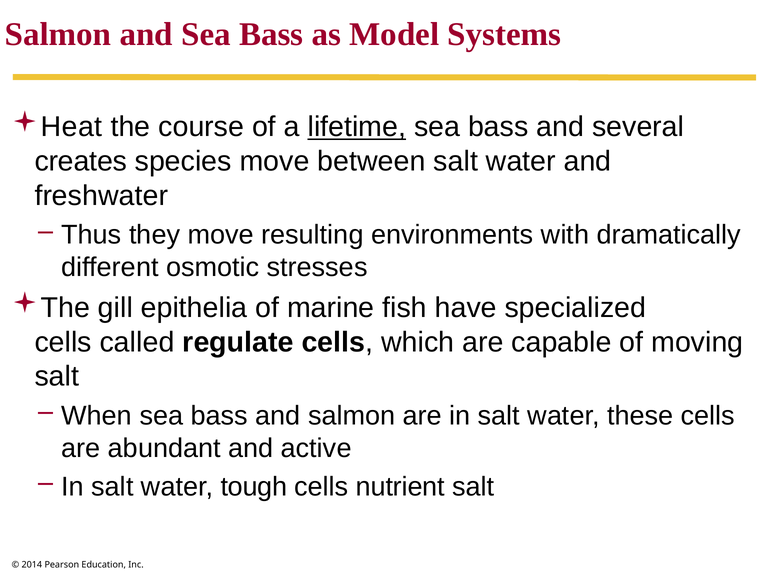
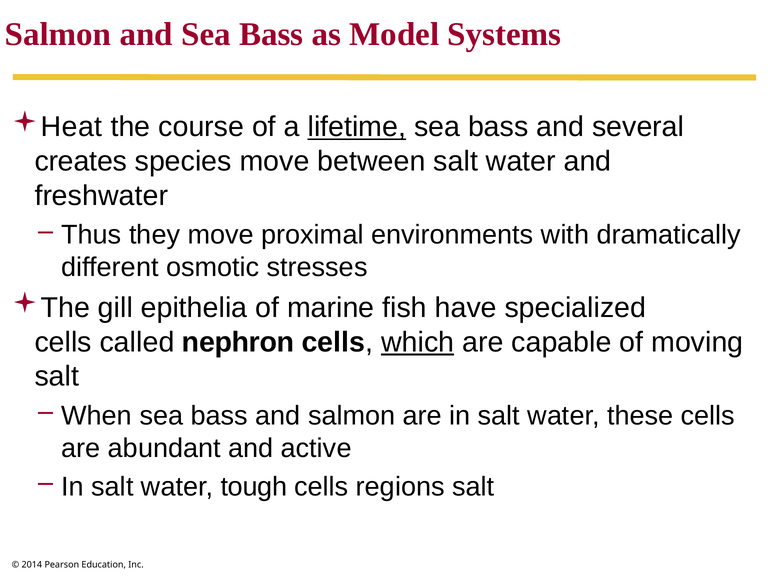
resulting: resulting -> proximal
regulate: regulate -> nephron
which underline: none -> present
nutrient: nutrient -> regions
